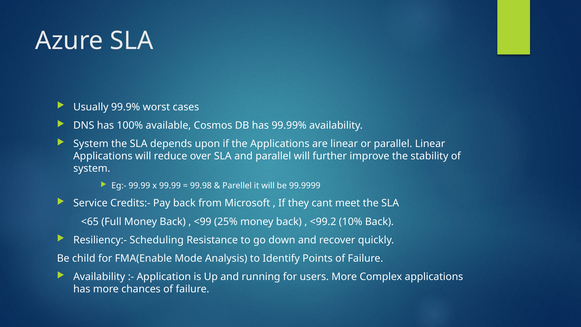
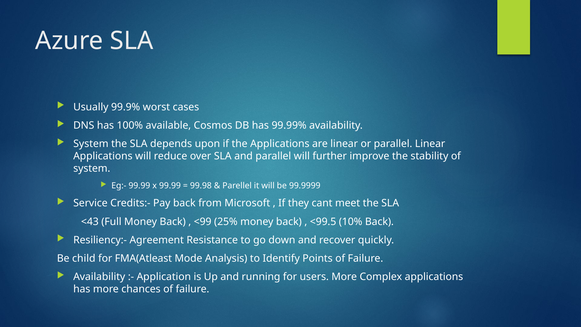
<65: <65 -> <43
<99.2: <99.2 -> <99.5
Scheduling: Scheduling -> Agreement
FMA(Enable: FMA(Enable -> FMA(Atleast
